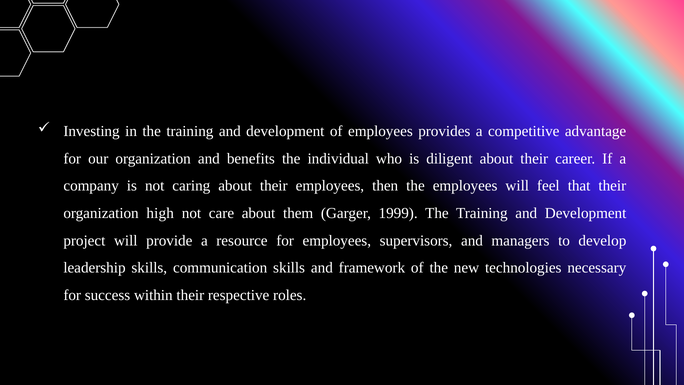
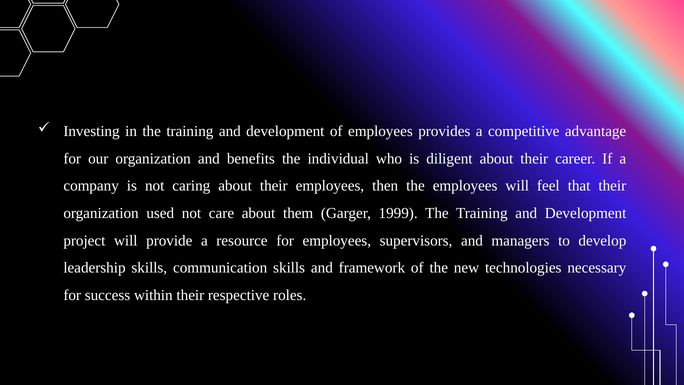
high: high -> used
